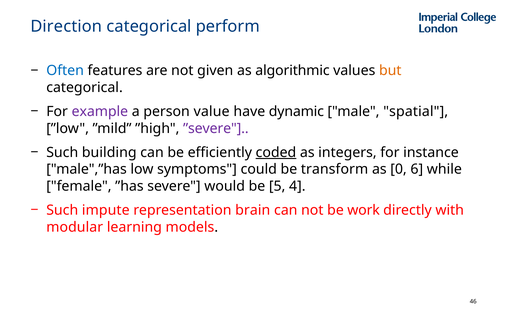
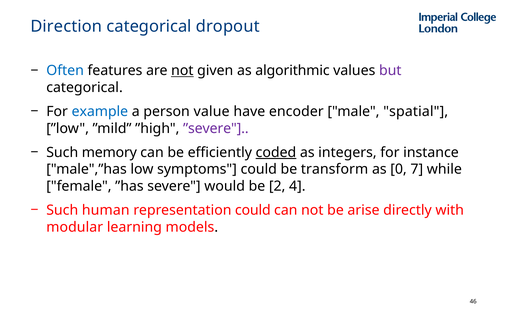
perform: perform -> dropout
not at (182, 71) underline: none -> present
but colour: orange -> purple
example colour: purple -> blue
dynamic: dynamic -> encoder
building: building -> memory
6: 6 -> 7
5: 5 -> 2
impute: impute -> human
representation brain: brain -> could
work: work -> arise
